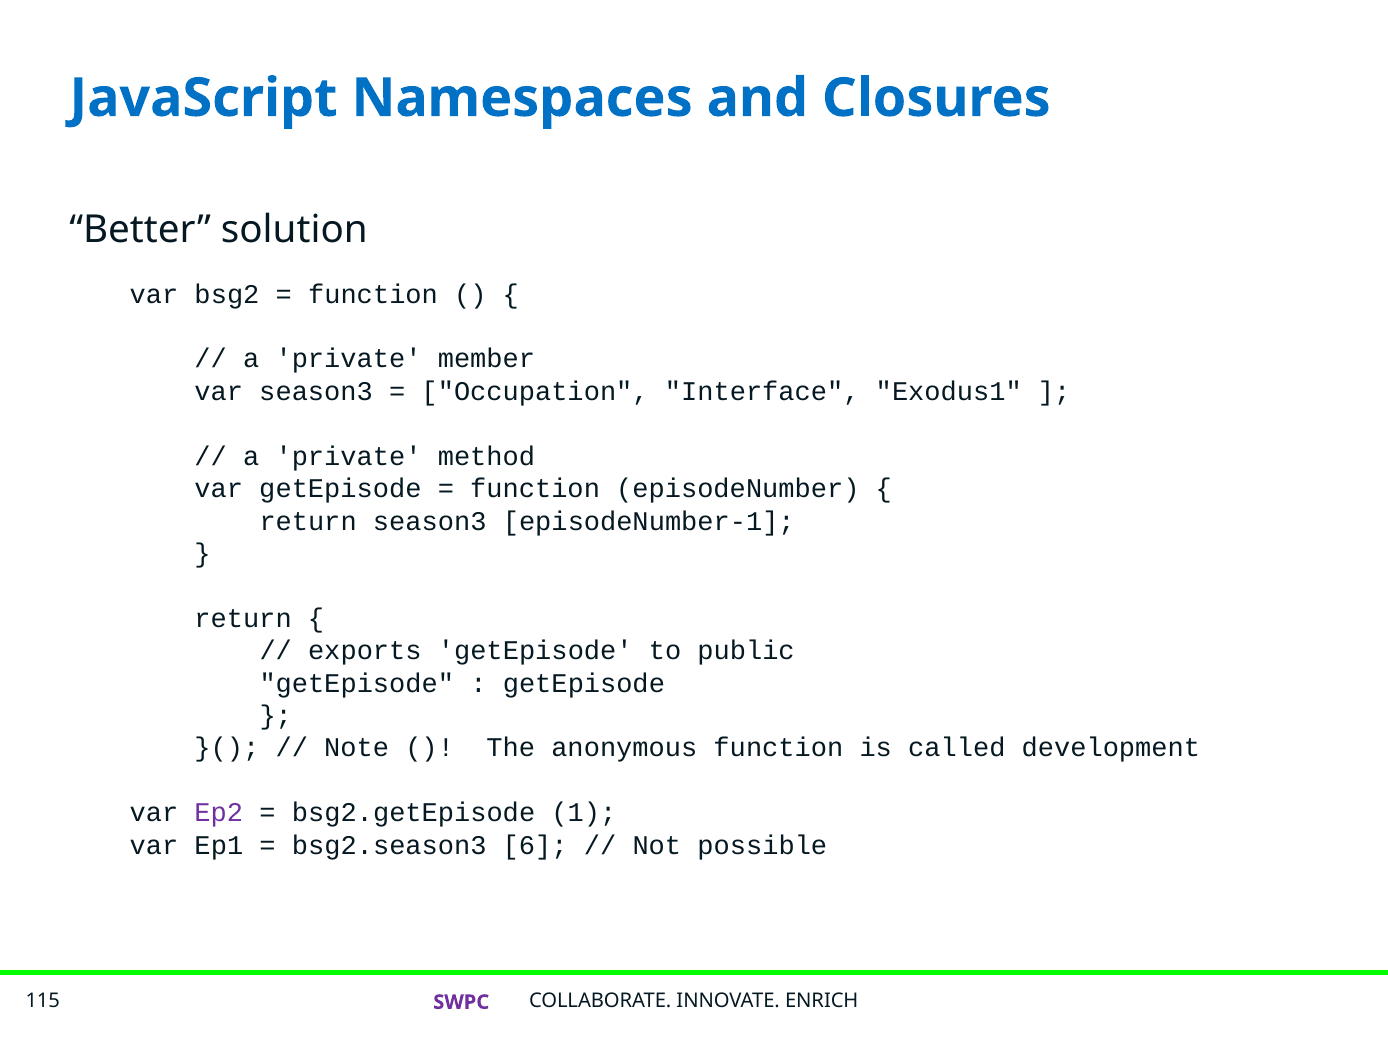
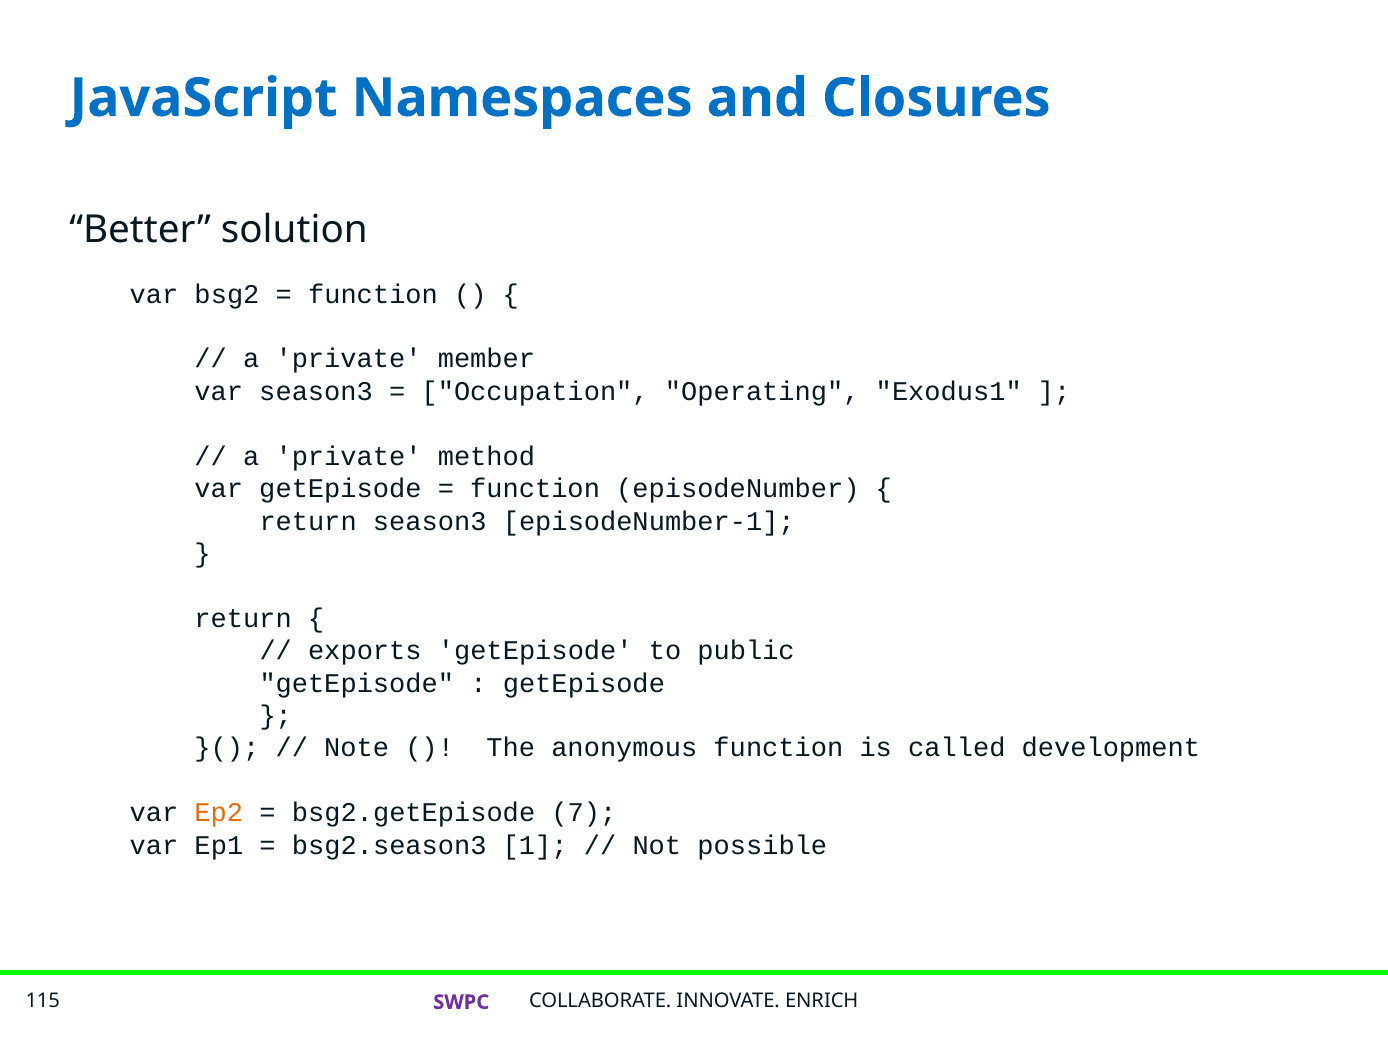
Interface: Interface -> Operating
Ep2 colour: purple -> orange
1: 1 -> 7
6: 6 -> 1
